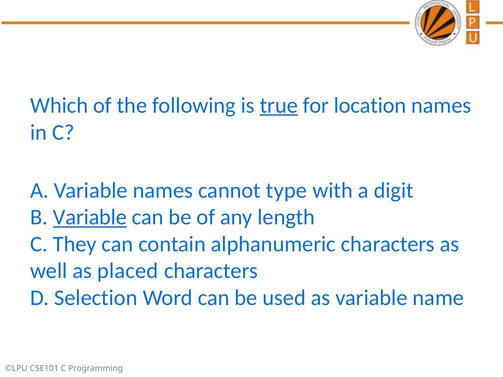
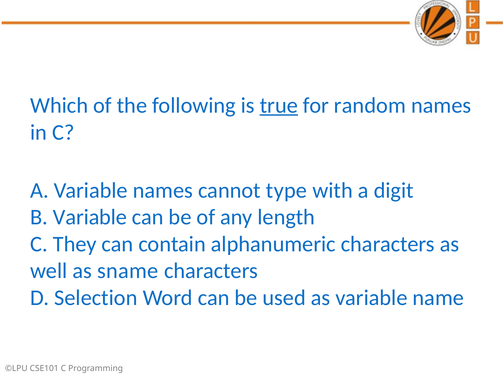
location: location -> random
Variable at (90, 217) underline: present -> none
placed: placed -> sname
